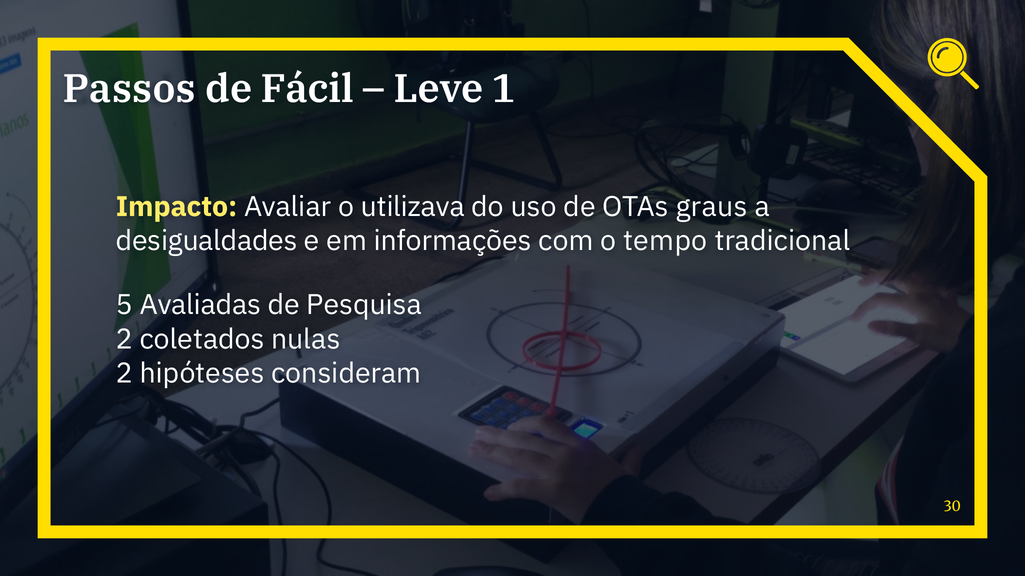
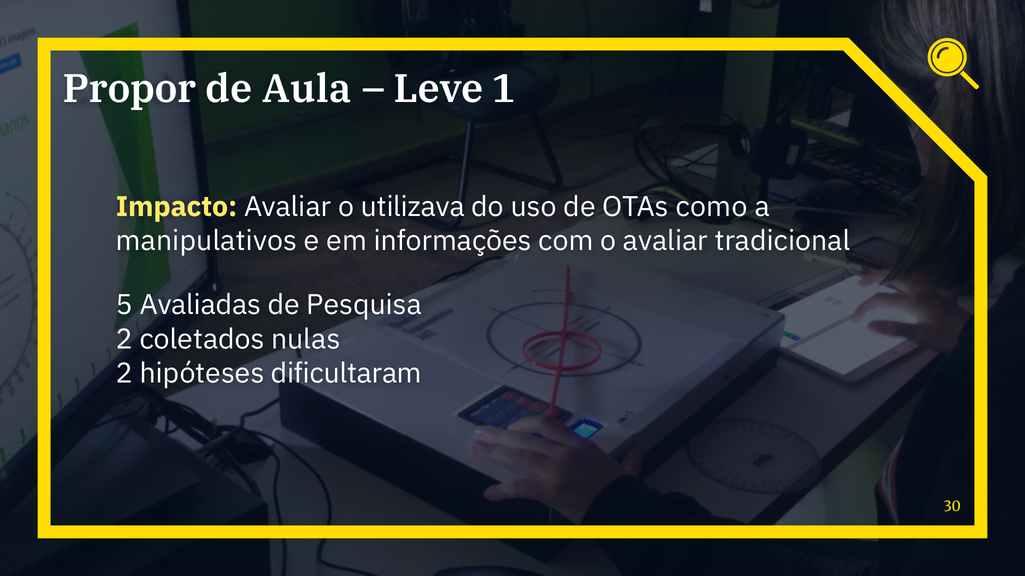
Passos: Passos -> Propor
Fácil: Fácil -> Aula
graus: graus -> como
desigualdades: desigualdades -> manipulativos
o tempo: tempo -> avaliar
consideram: consideram -> dificultaram
